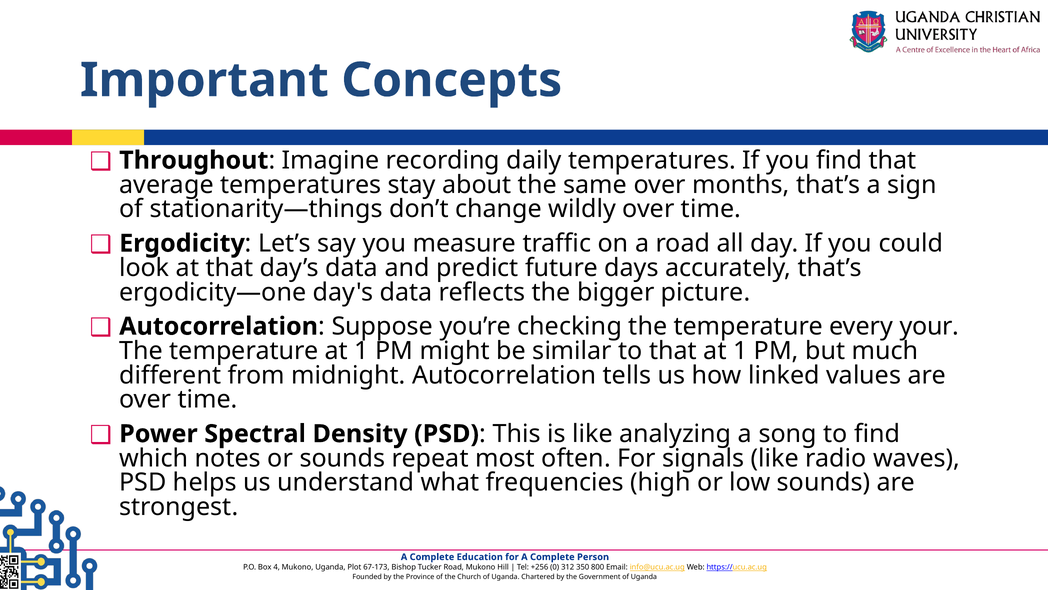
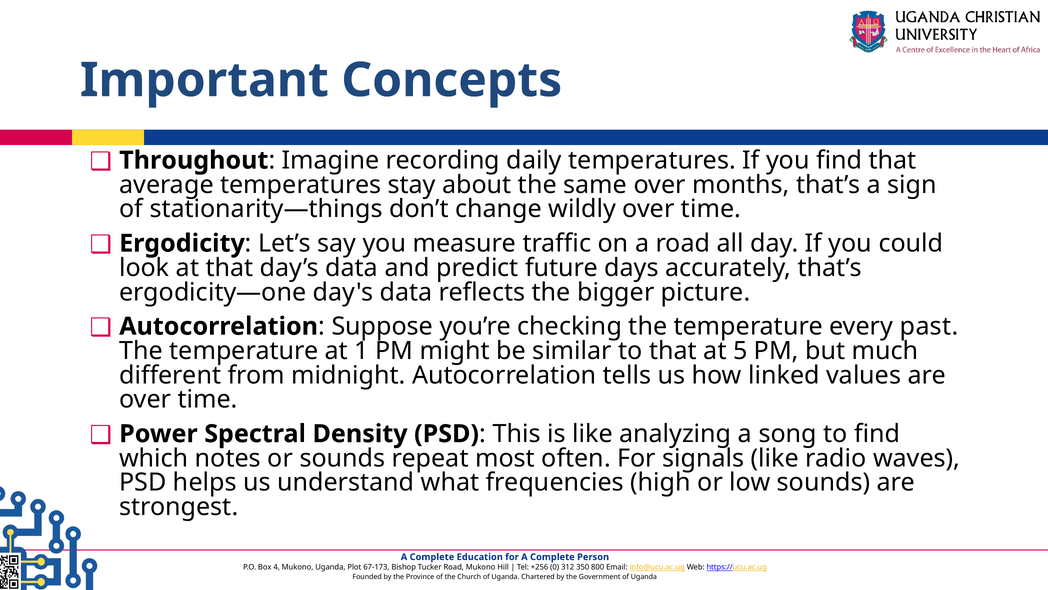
your: your -> past
that at 1: 1 -> 5
